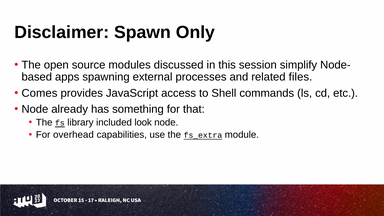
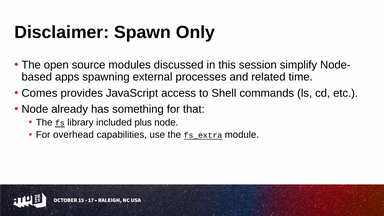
files: files -> time
look: look -> plus
